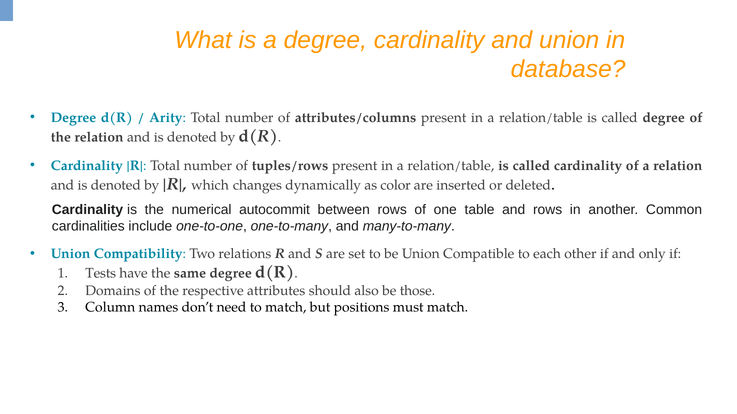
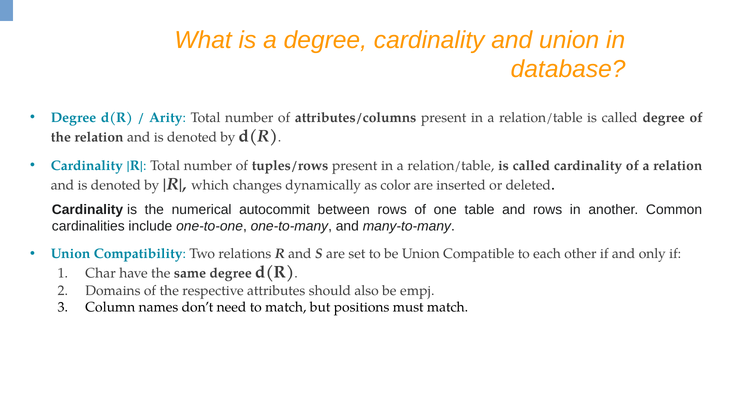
Tests: Tests -> Char
those: those -> empj
